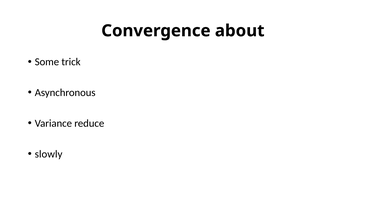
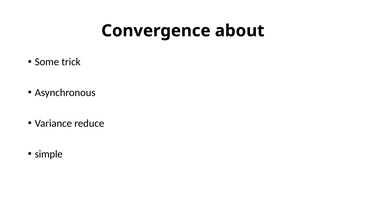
slowly: slowly -> simple
